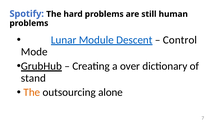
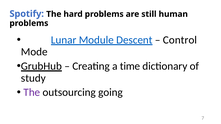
over: over -> time
stand: stand -> study
The at (32, 93) colour: orange -> purple
alone: alone -> going
